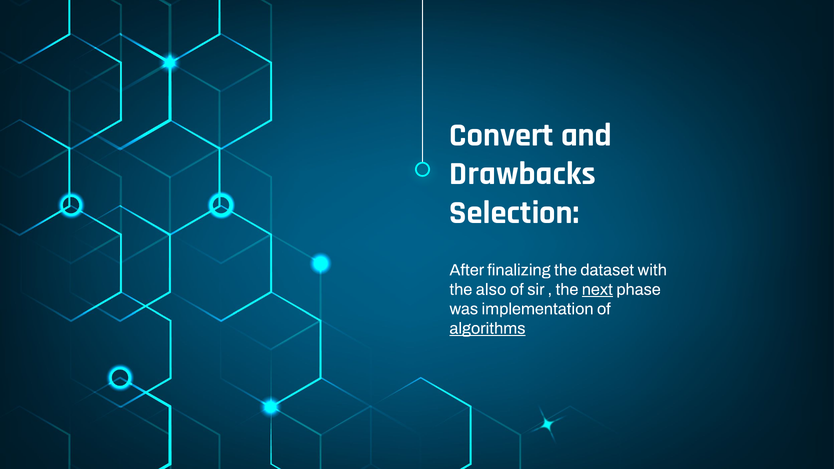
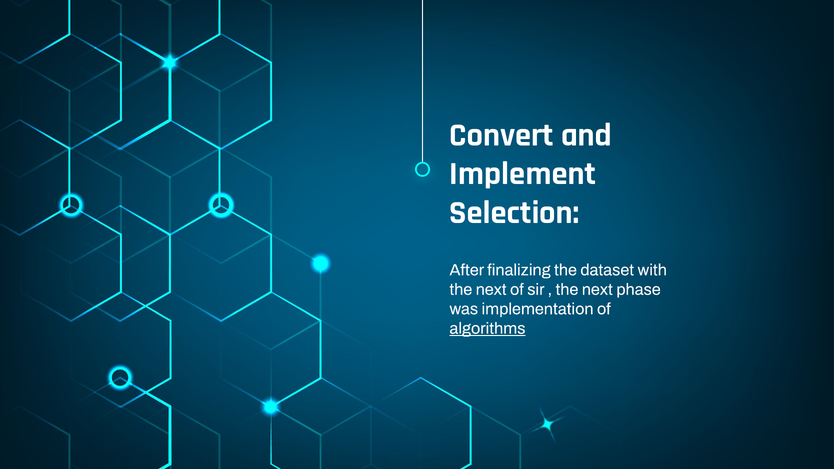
Drawbacks: Drawbacks -> Implement
also at (491, 290): also -> next
next at (597, 290) underline: present -> none
